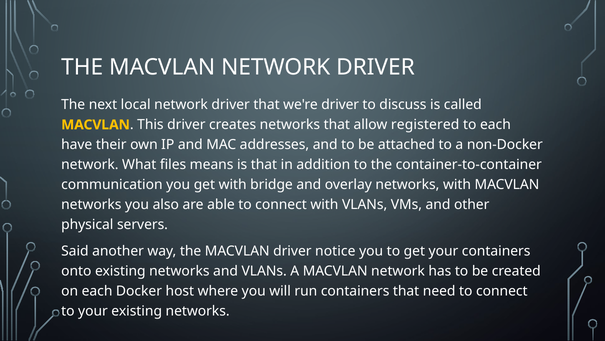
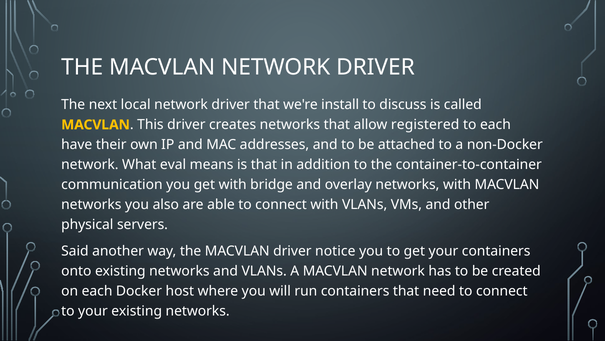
we're driver: driver -> install
files: files -> eval
